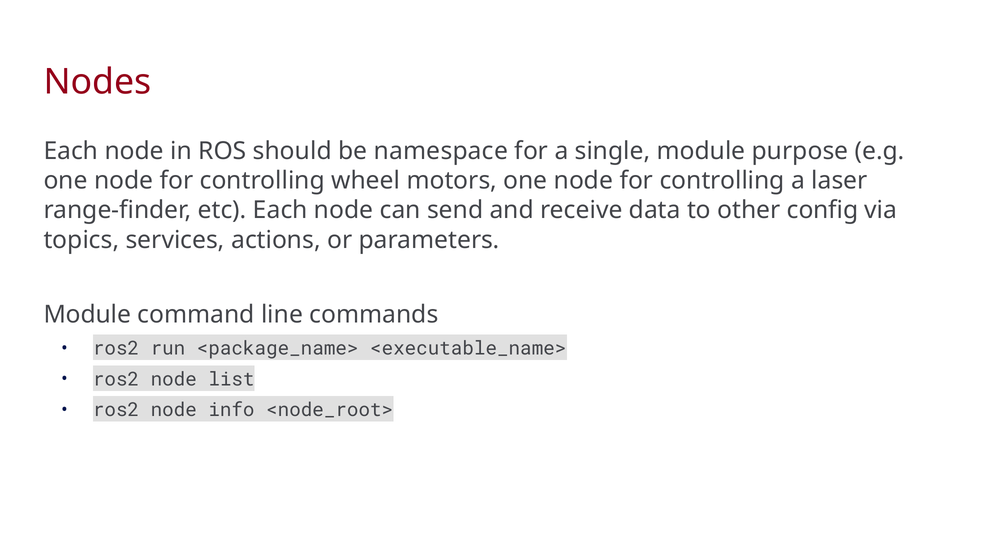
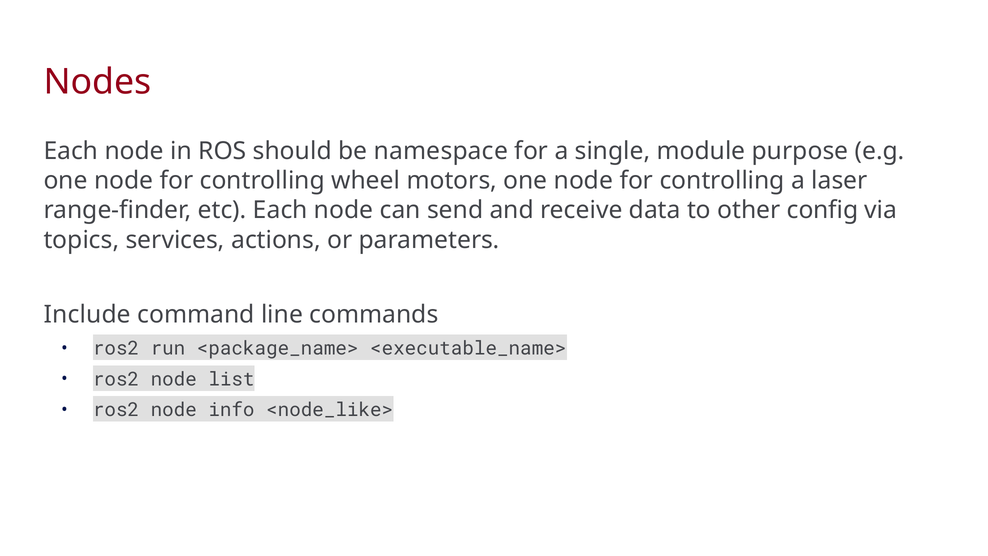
Module at (87, 315): Module -> Include
<node_root>: <node_root> -> <node_like>
